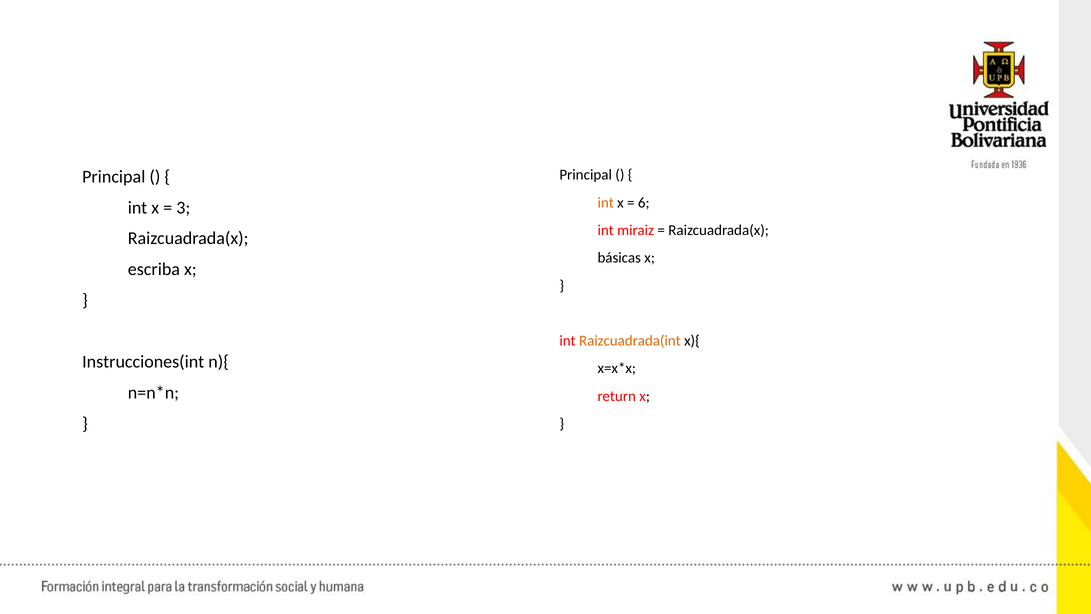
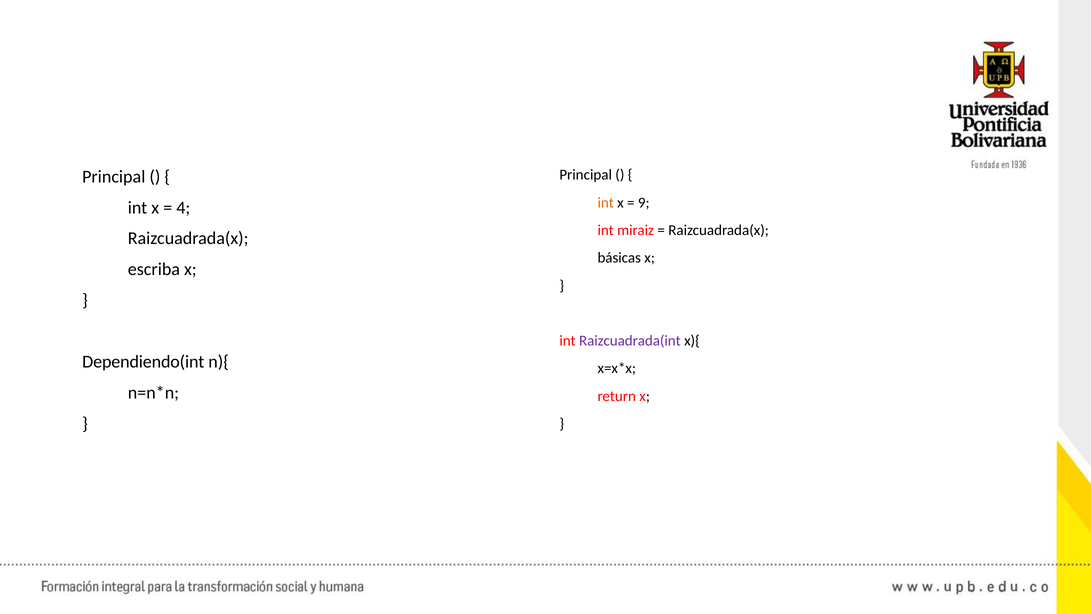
6: 6 -> 9
3: 3 -> 4
Raizcuadrada(int colour: orange -> purple
Instrucciones(int: Instrucciones(int -> Dependiendo(int
